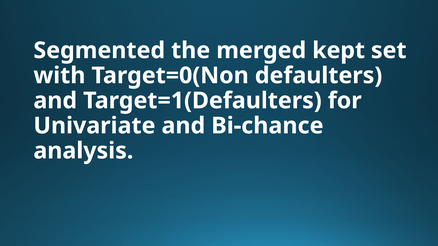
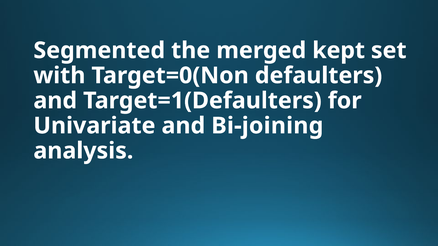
Bi-chance: Bi-chance -> Bi-joining
